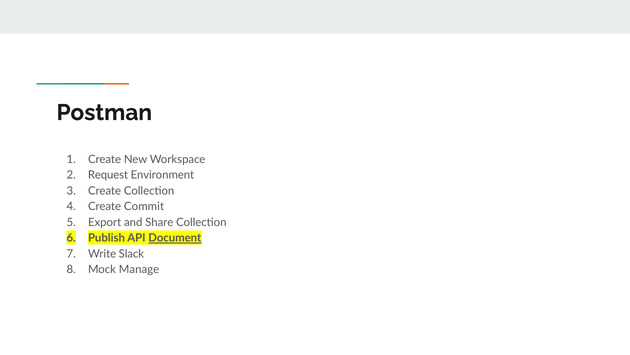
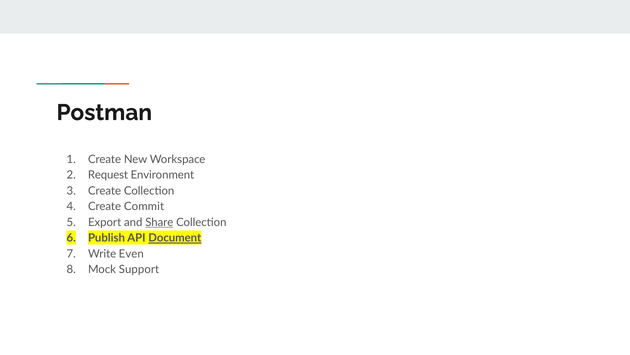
Share underline: none -> present
Slack: Slack -> Even
Manage: Manage -> Support
